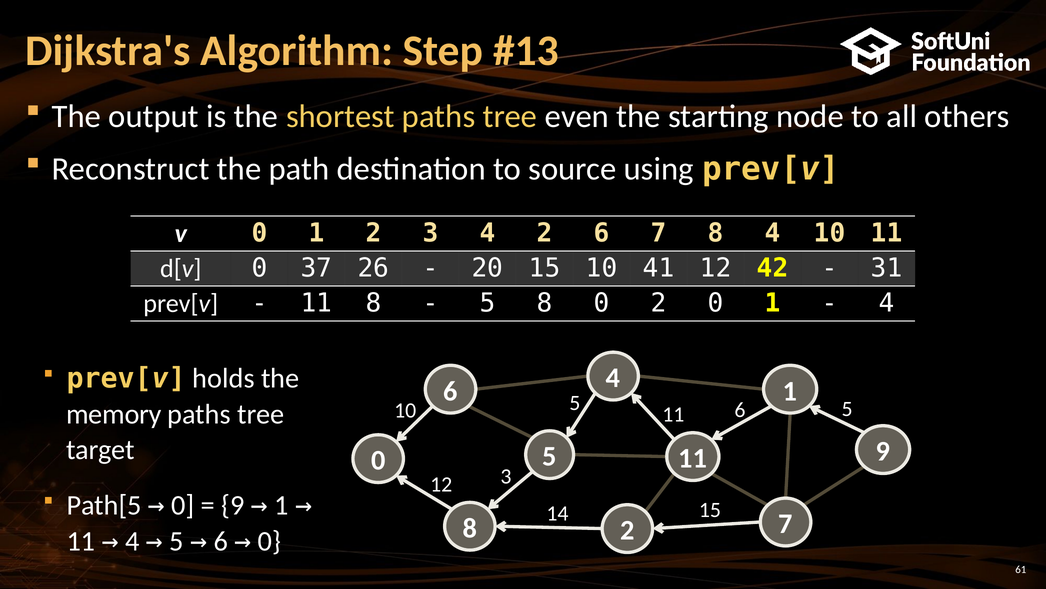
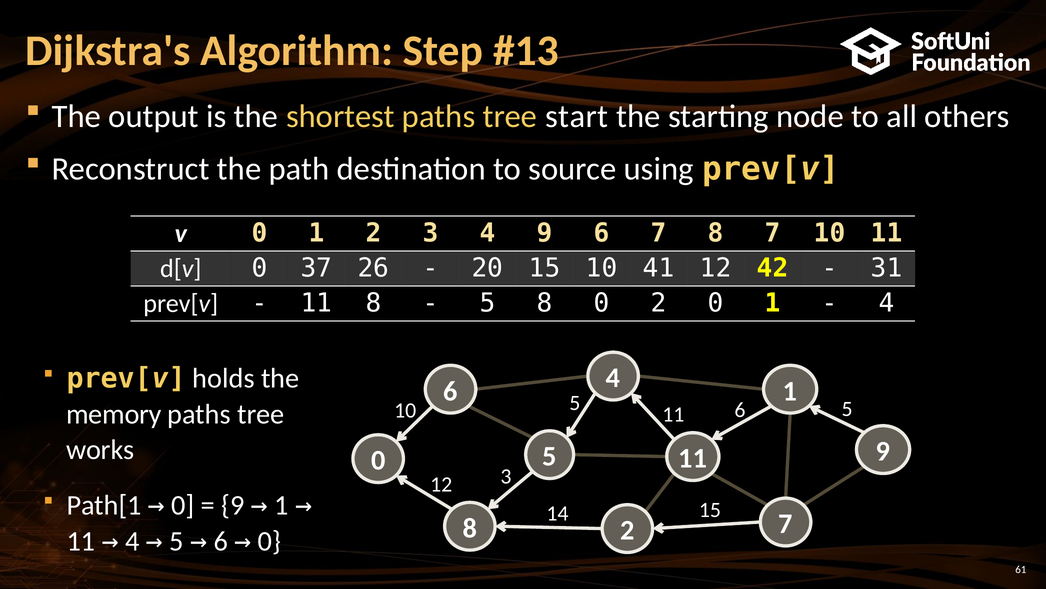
even: even -> start
4 2: 2 -> 9
7 8 4: 4 -> 7
target: target -> works
Path[5: Path[5 -> Path[1
